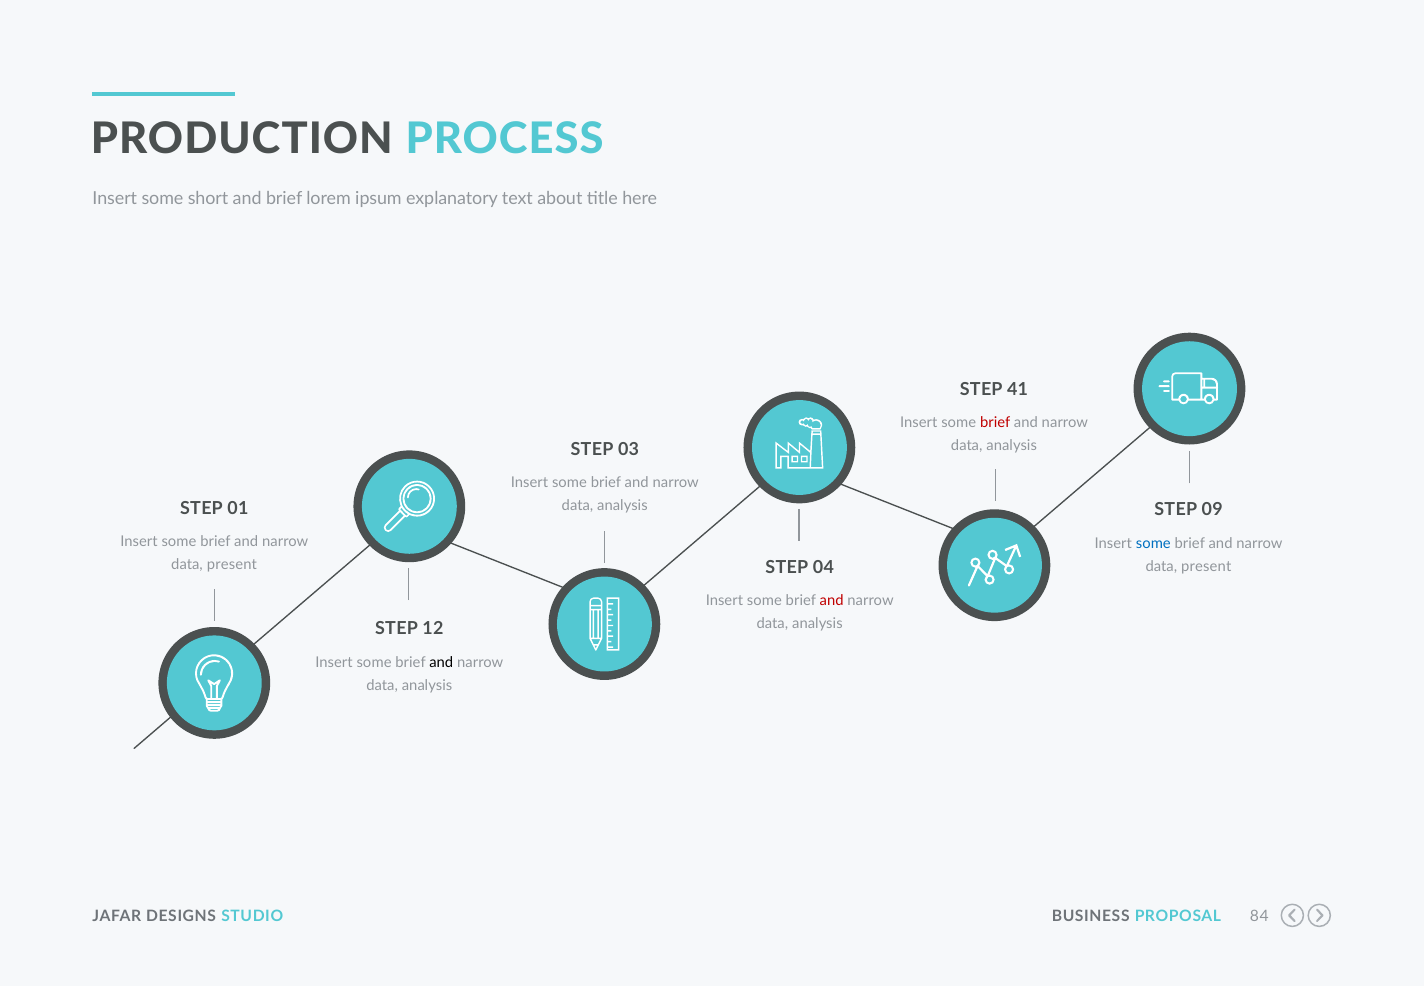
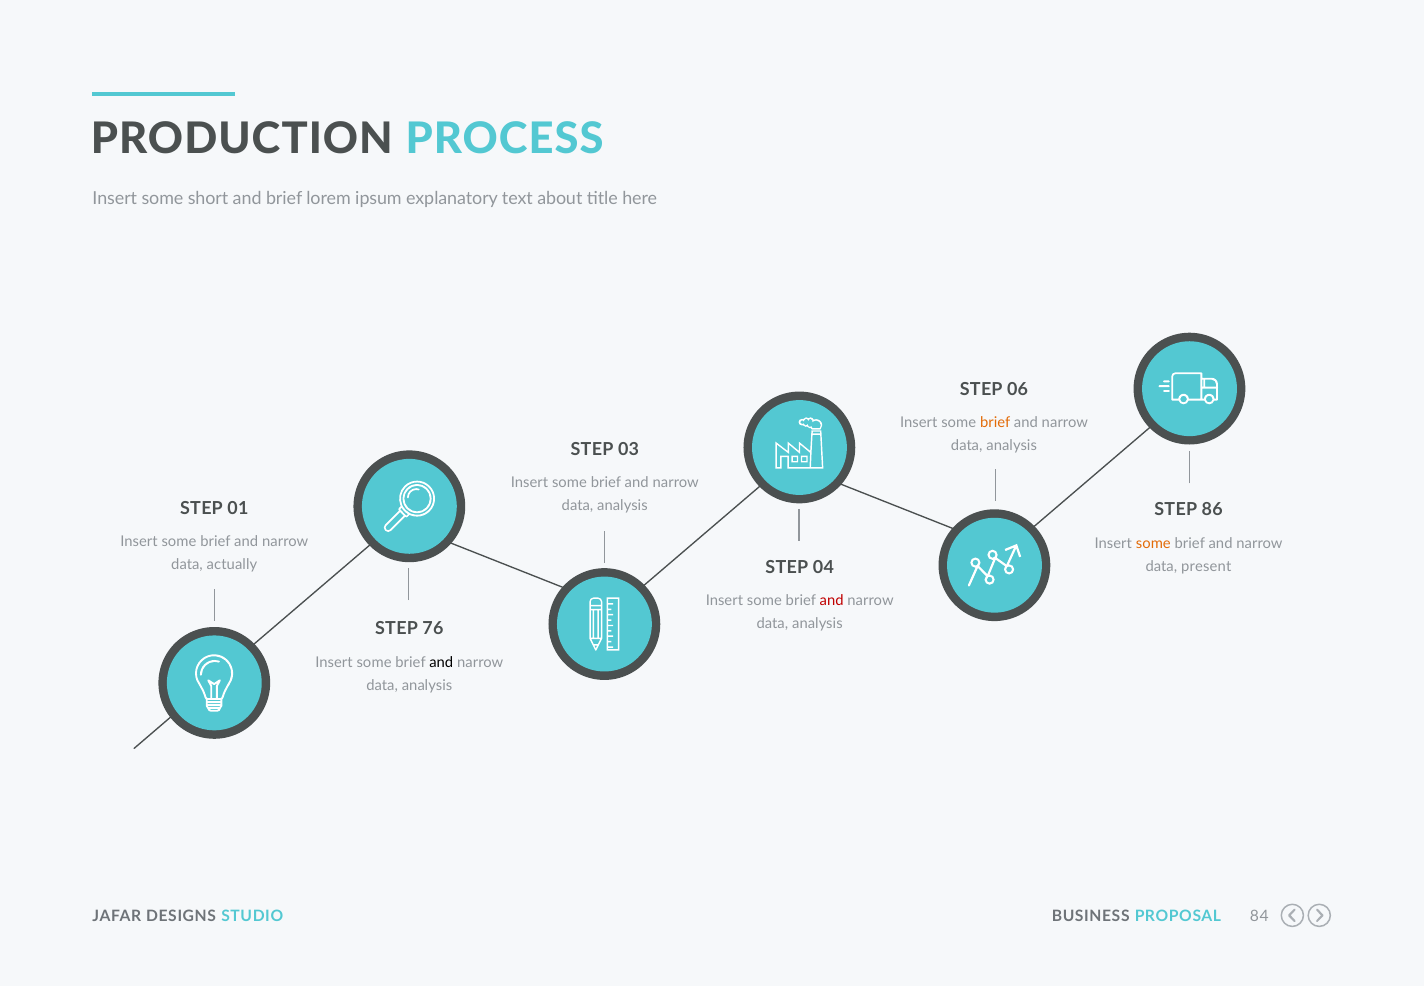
41: 41 -> 06
brief at (995, 423) colour: red -> orange
09: 09 -> 86
some at (1153, 543) colour: blue -> orange
present at (232, 565): present -> actually
12: 12 -> 76
